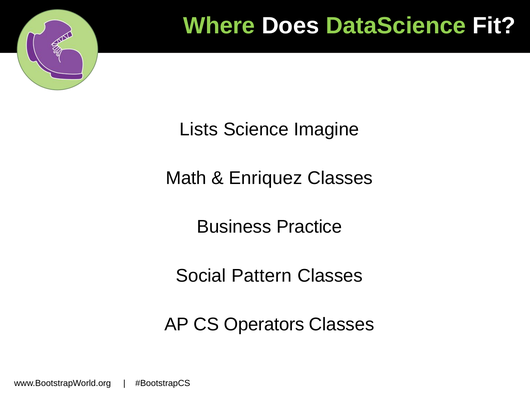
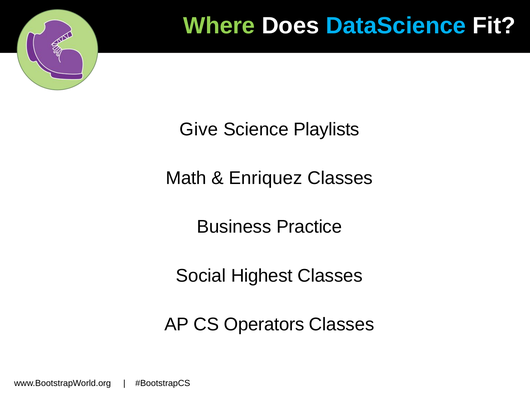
DataScience colour: light green -> light blue
Lists: Lists -> Give
Imagine: Imagine -> Playlists
Pattern: Pattern -> Highest
